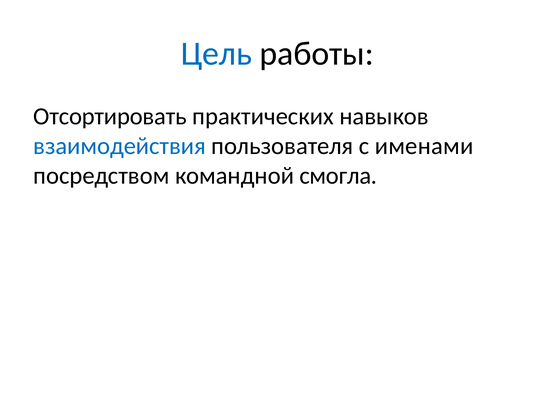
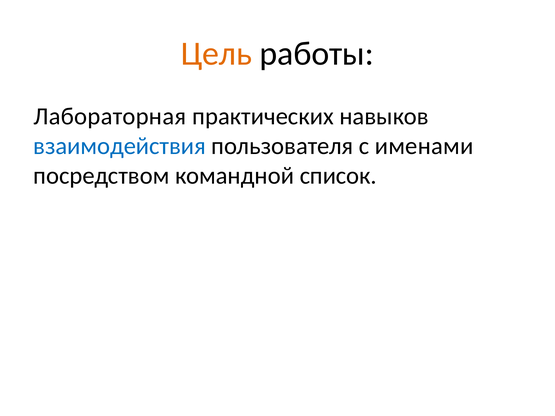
Цель colour: blue -> orange
Отсортировать: Отсортировать -> Лабораторная
смогла: смогла -> список
